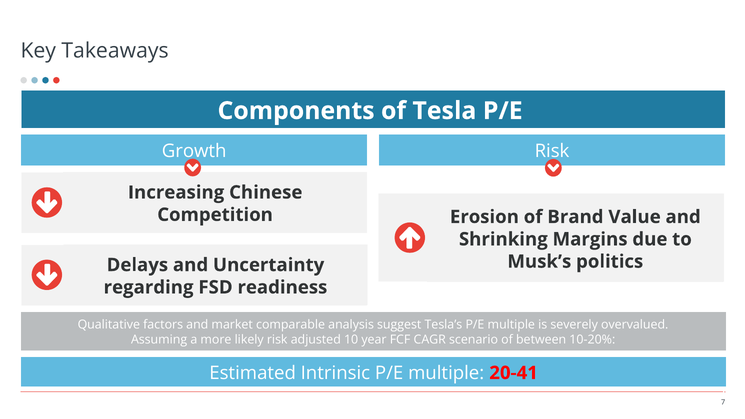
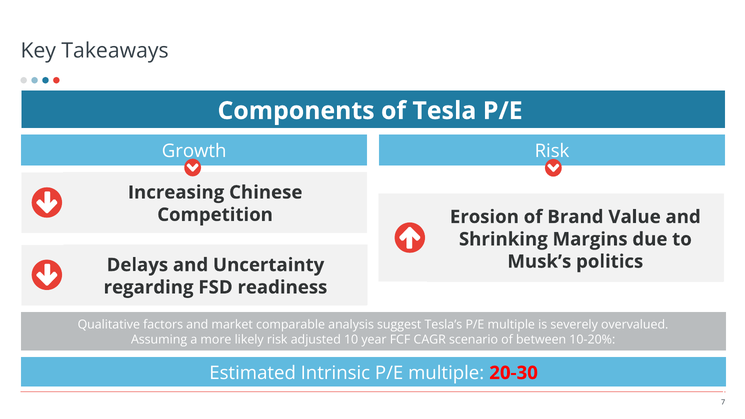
20-41: 20-41 -> 20-30
